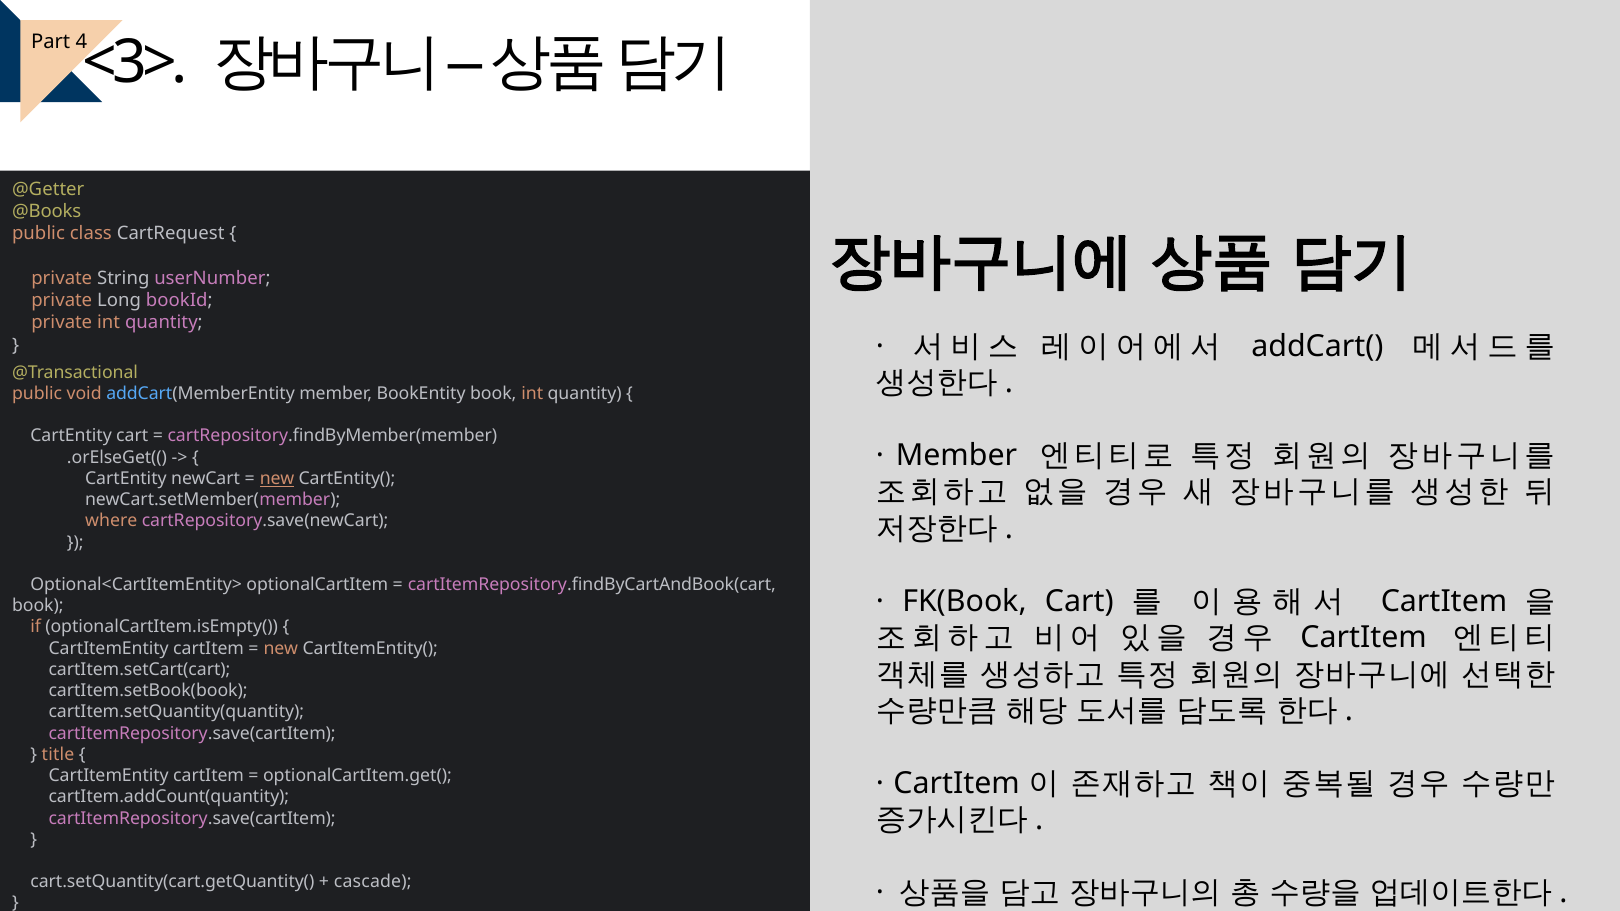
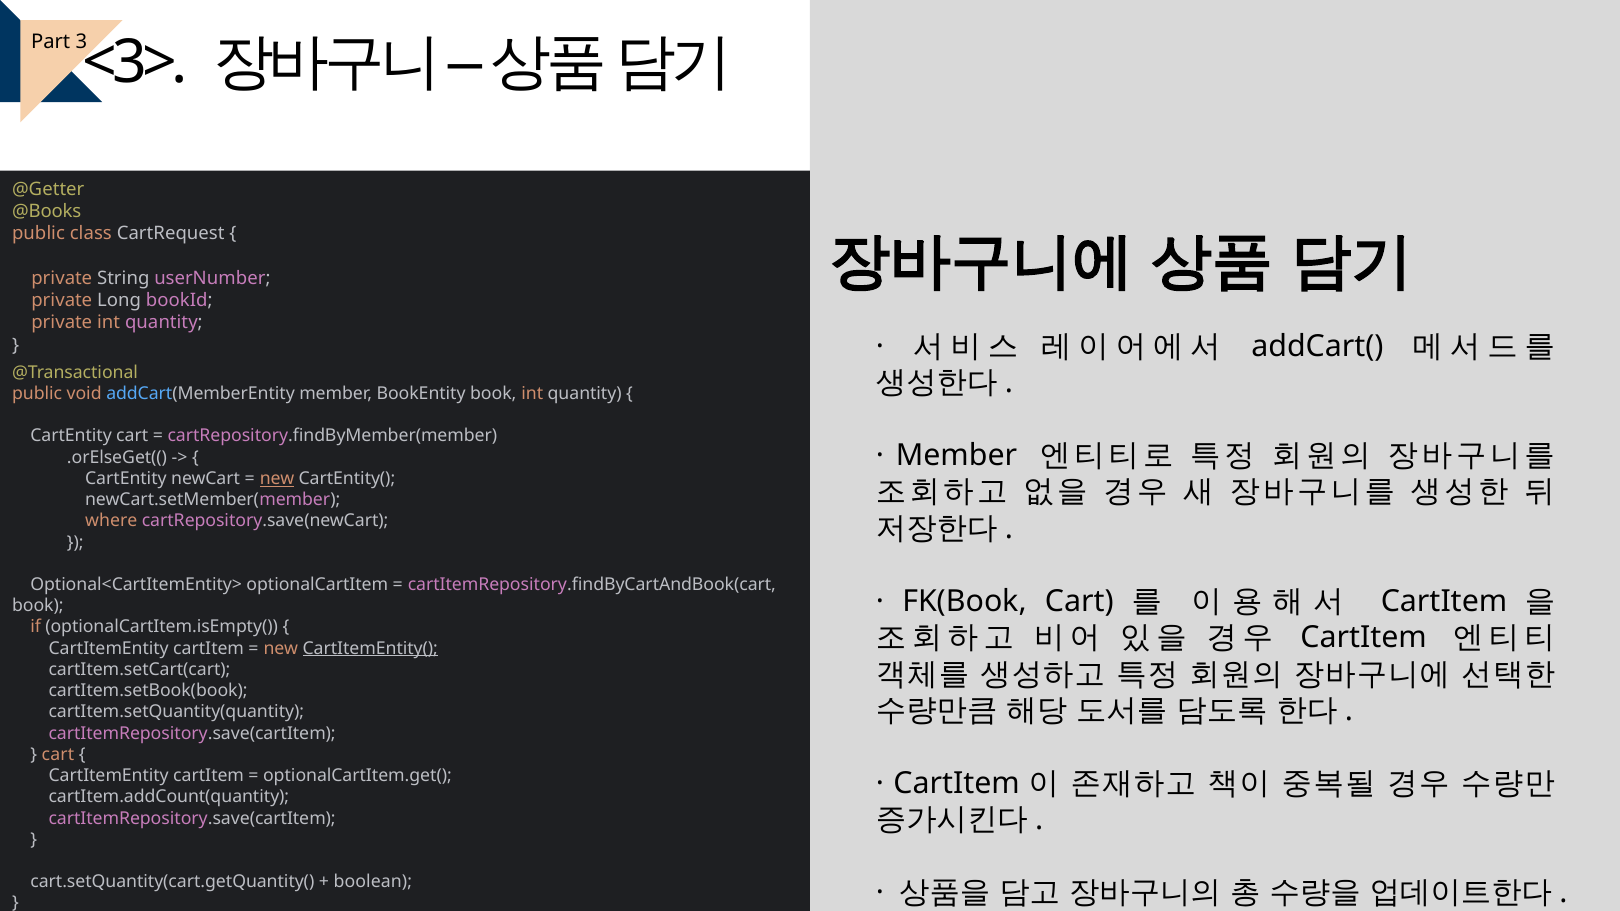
4: 4 -> 3
CartItemEntity( underline: none -> present
title at (58, 755): title -> cart
cascade: cascade -> boolean
